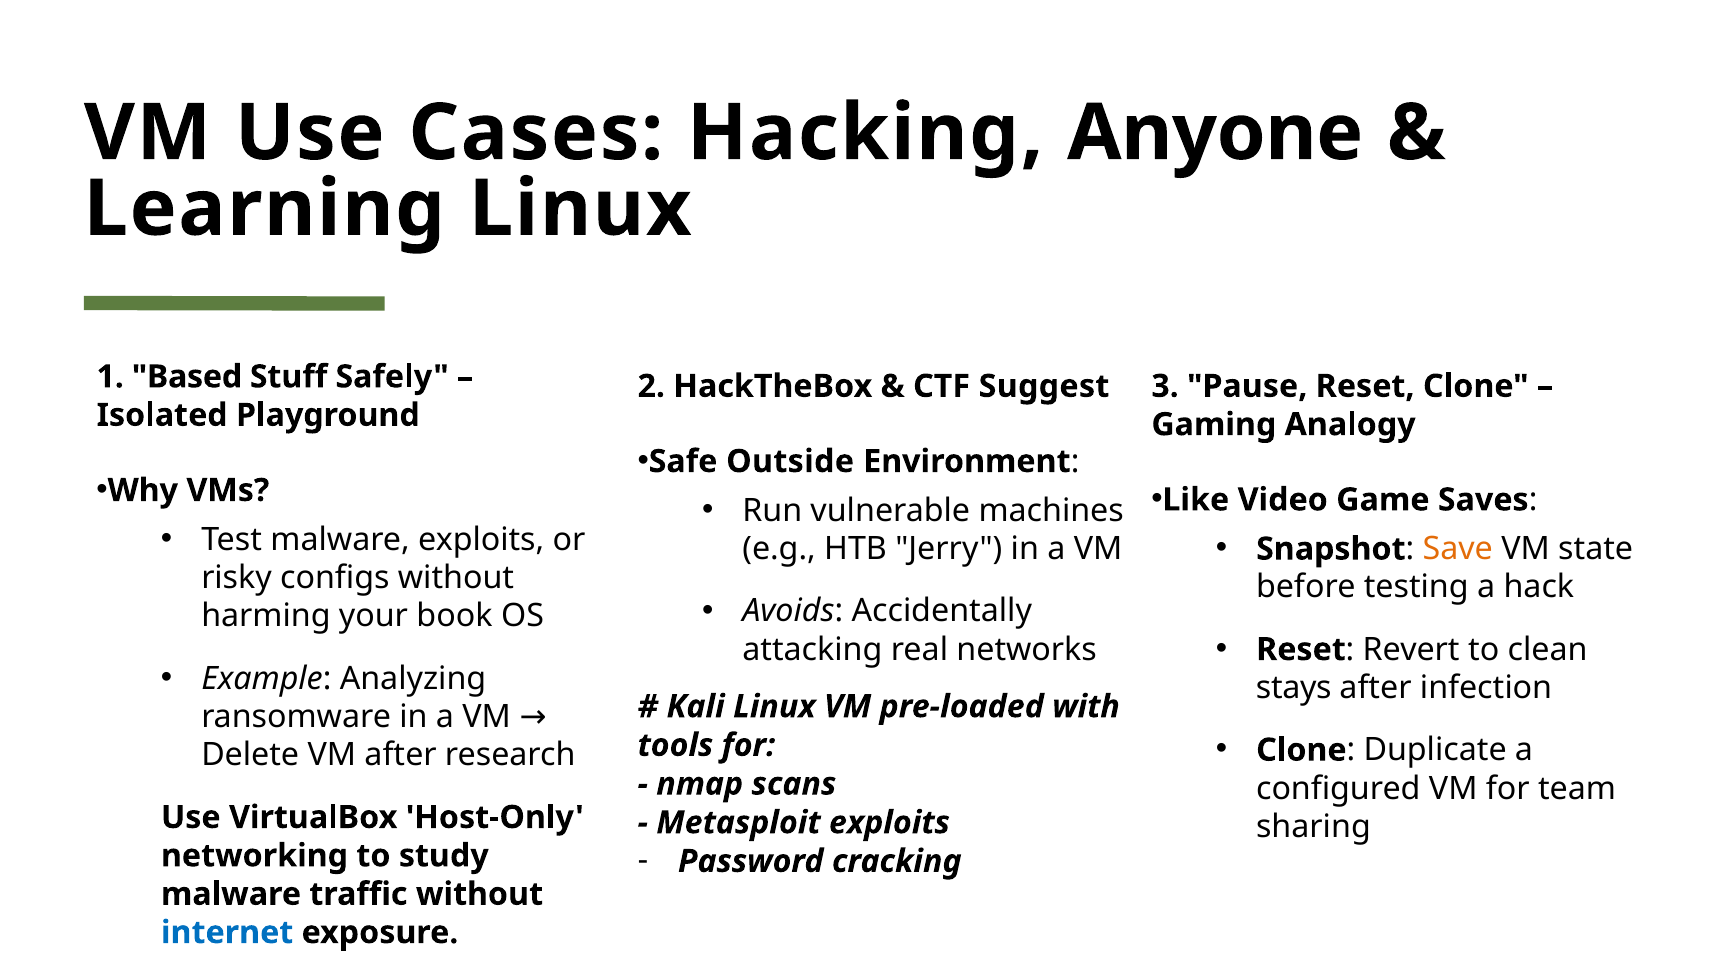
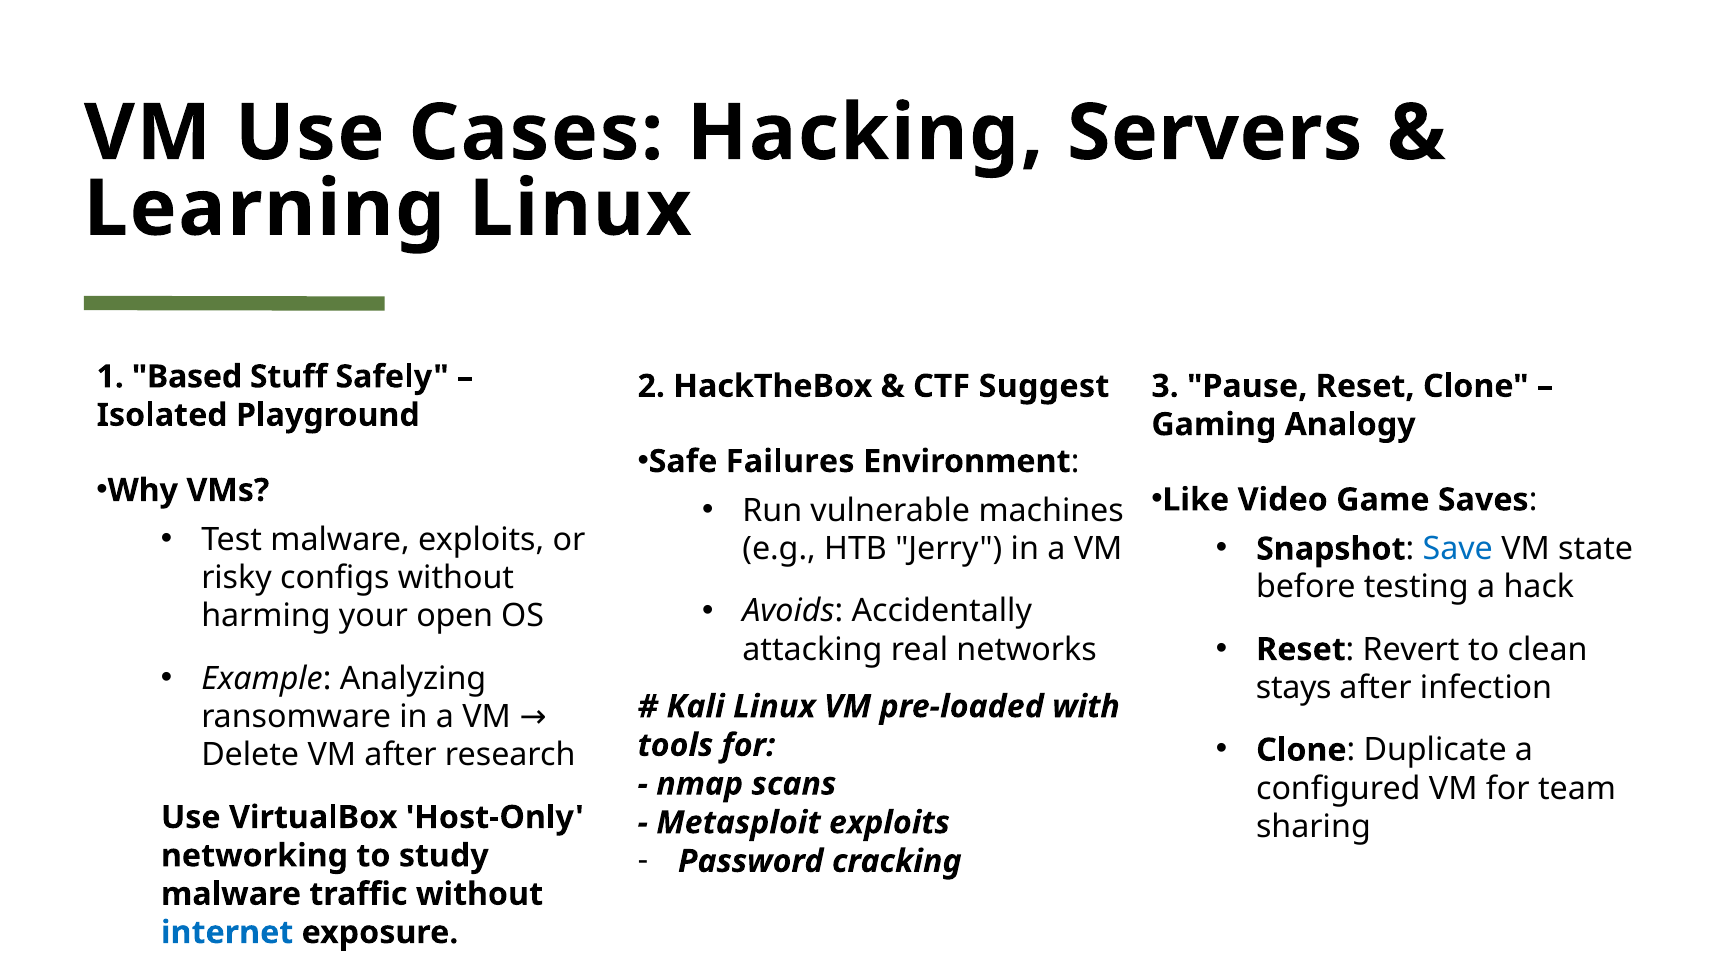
Anyone: Anyone -> Servers
Outside: Outside -> Failures
Save colour: orange -> blue
book: book -> open
